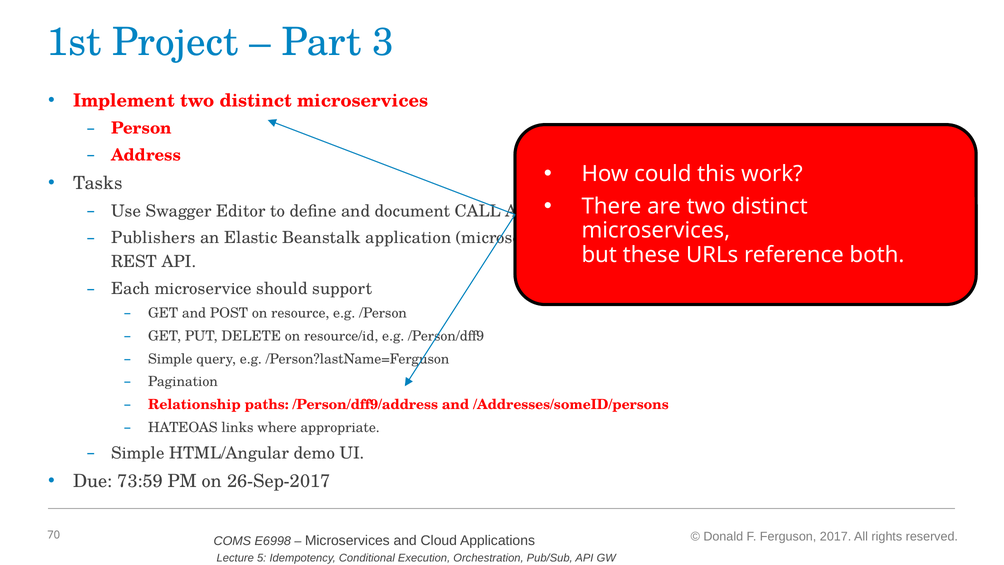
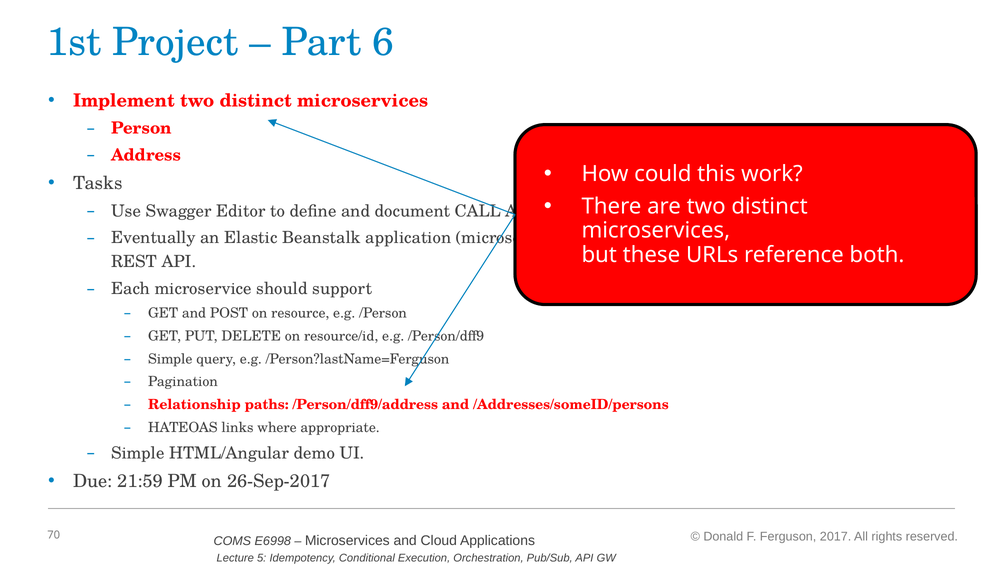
3: 3 -> 6
Publishers: Publishers -> Eventually
73:59: 73:59 -> 21:59
